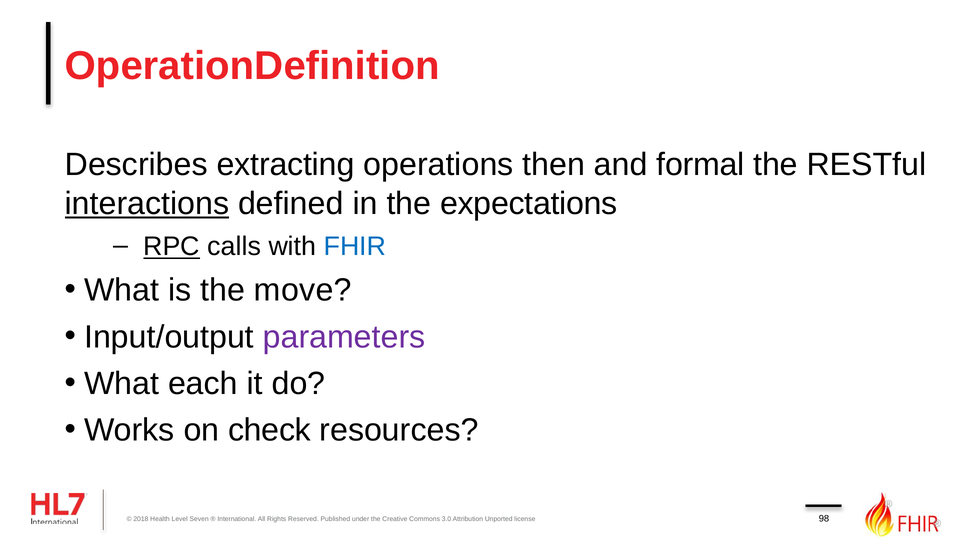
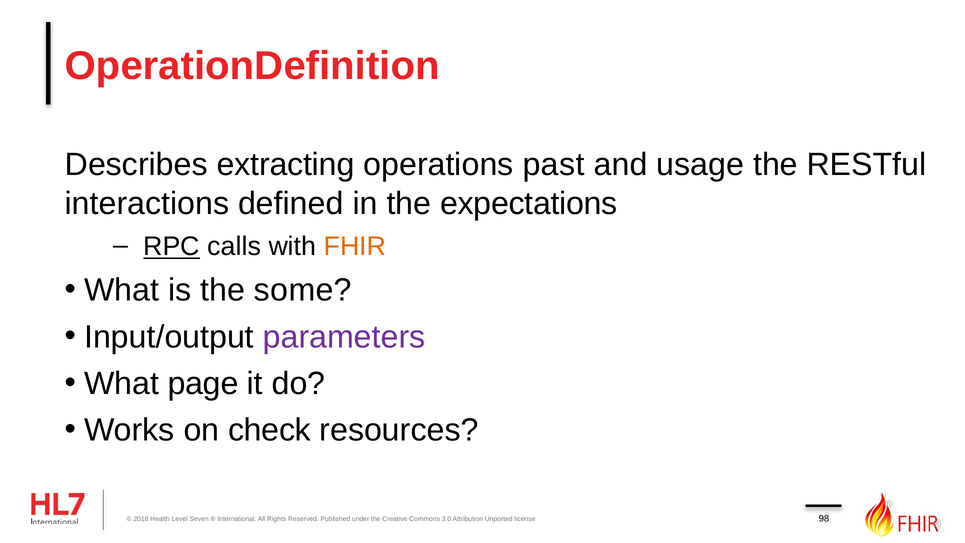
then: then -> past
formal: formal -> usage
interactions underline: present -> none
FHIR colour: blue -> orange
move: move -> some
each: each -> page
